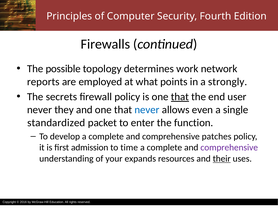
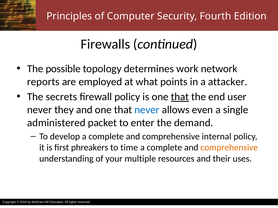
strongly: strongly -> attacker
standardized: standardized -> administered
function: function -> demand
patches: patches -> internal
admission: admission -> phreakers
comprehensive at (229, 148) colour: purple -> orange
expands: expands -> multiple
their underline: present -> none
